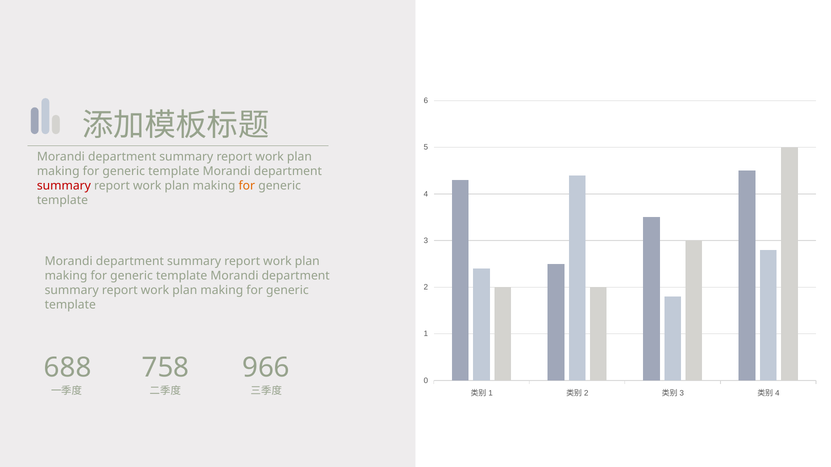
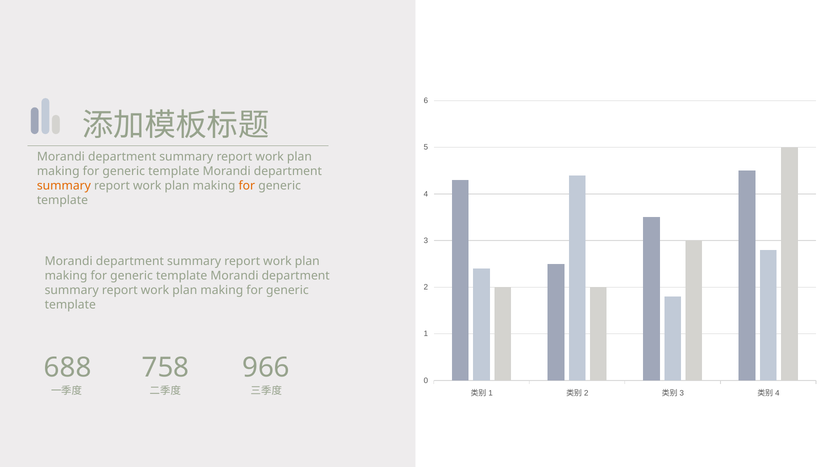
summary at (64, 186) colour: red -> orange
